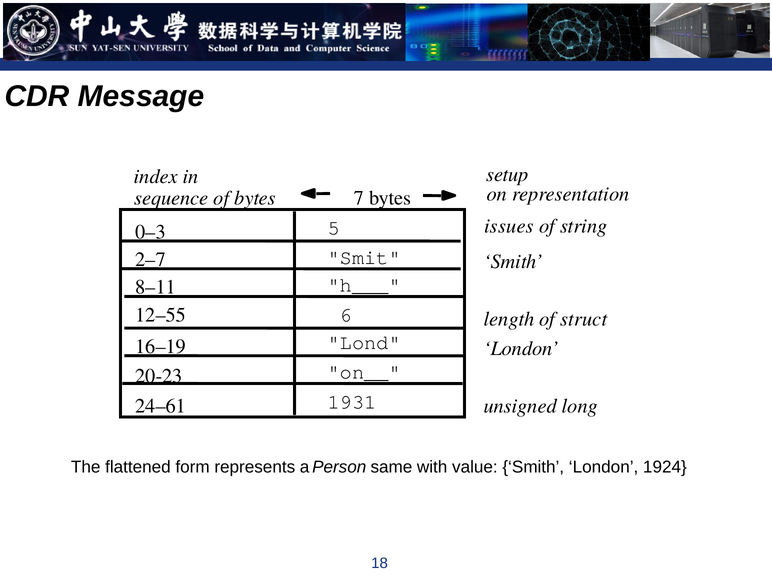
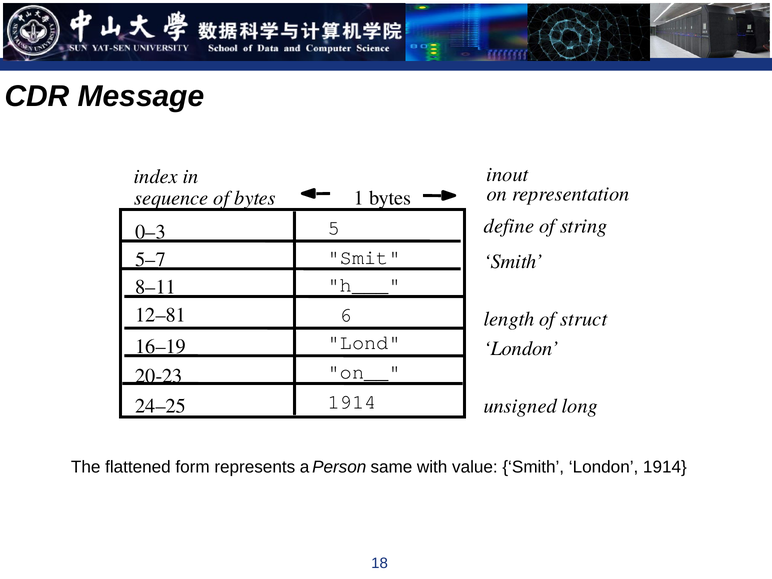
setup: setup -> inout
7: 7 -> 1
issues: issues -> define
2–7: 2–7 -> 5–7
12–55: 12–55 -> 12–81
1931 at (352, 402): 1931 -> 1914
24–61: 24–61 -> 24–25
London 1924: 1924 -> 1914
